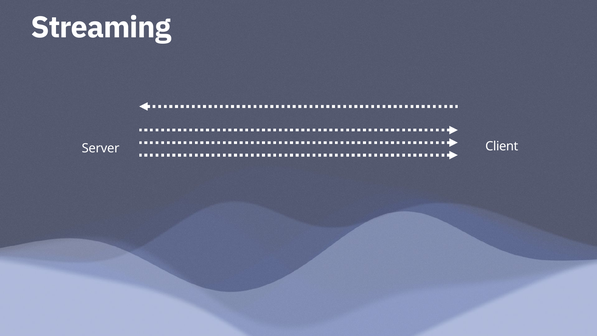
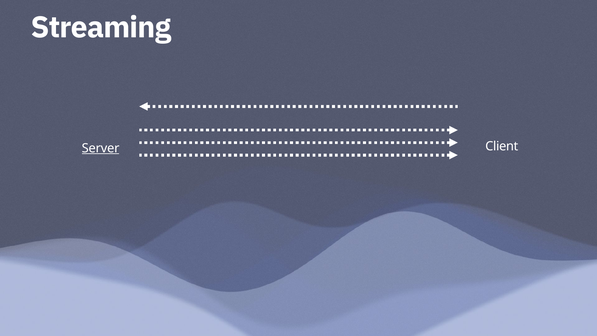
Server underline: none -> present
